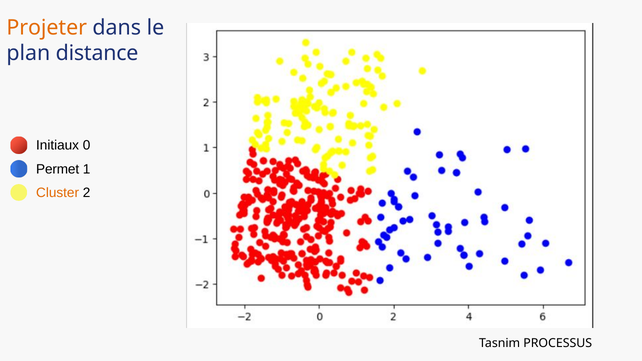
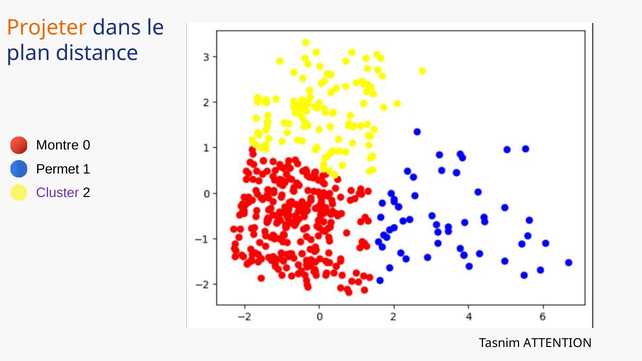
Initiaux: Initiaux -> Montre
Cluster colour: orange -> purple
PROCESSUS: PROCESSUS -> ATTENTION
